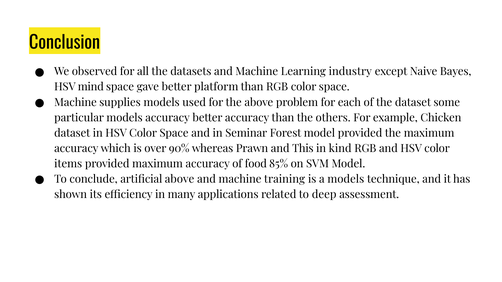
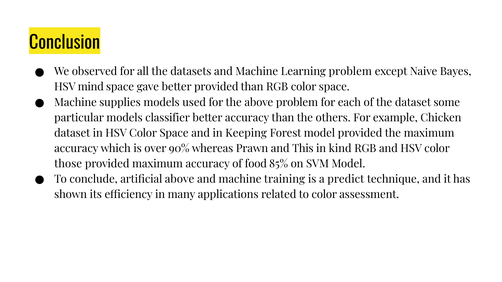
Learning industry: industry -> problem
better platform: platform -> provided
models accuracy: accuracy -> classifier
Seminar: Seminar -> Keeping
items: items -> those
a models: models -> predict
to deep: deep -> color
